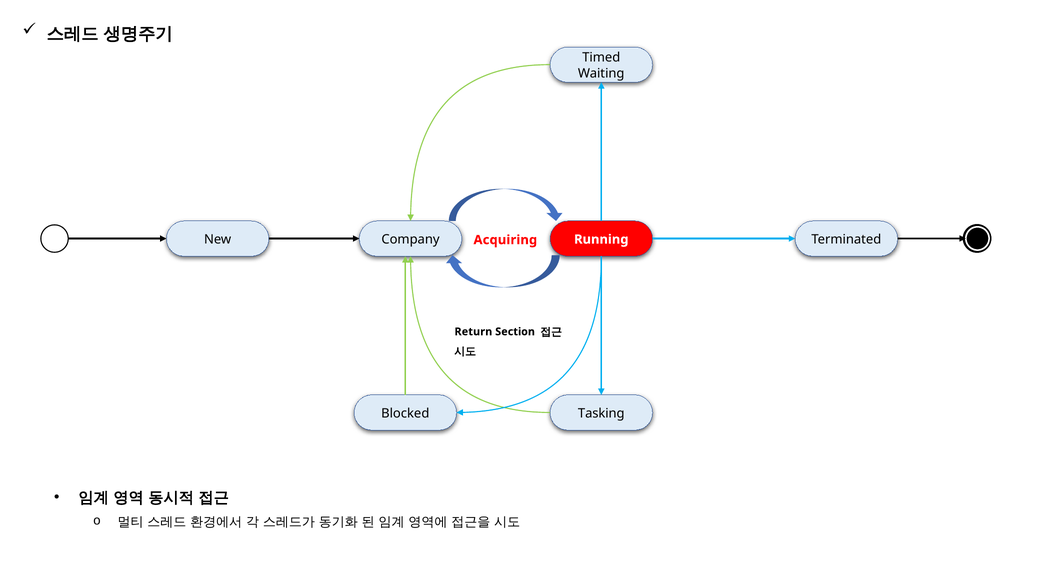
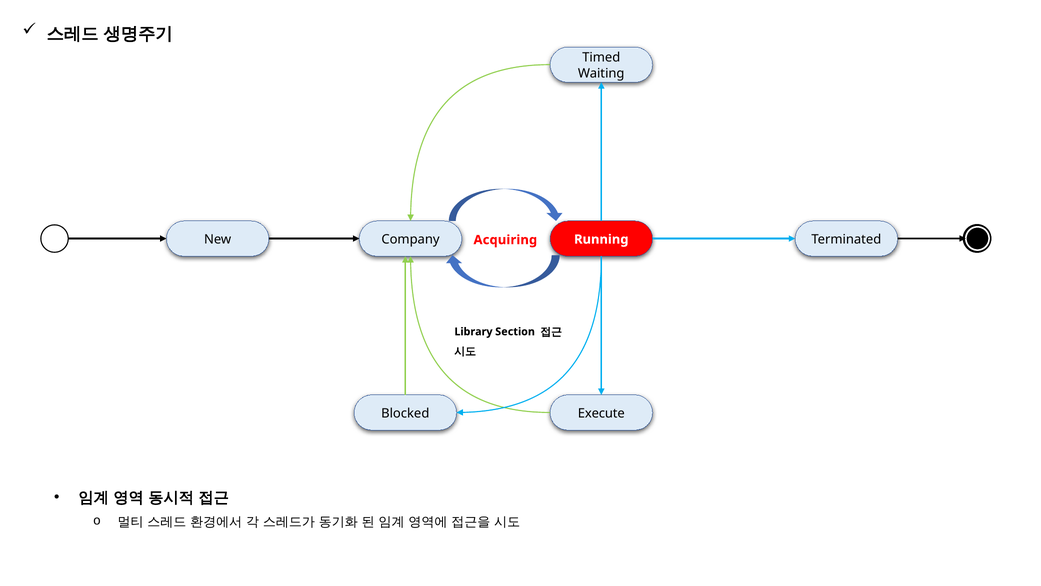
Return: Return -> Library
Tasking: Tasking -> Execute
